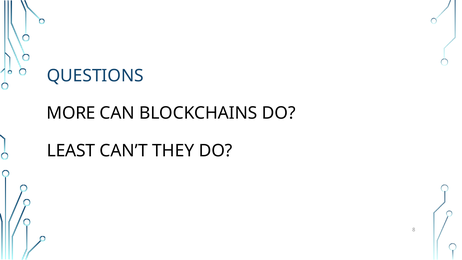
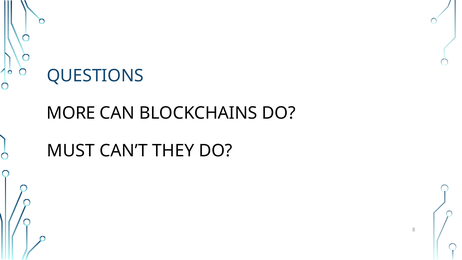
LEAST: LEAST -> MUST
